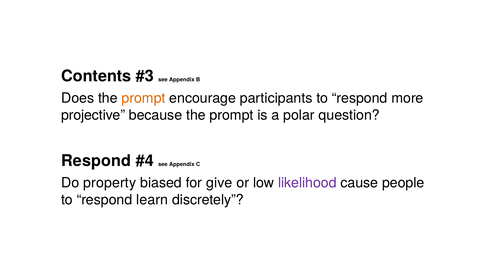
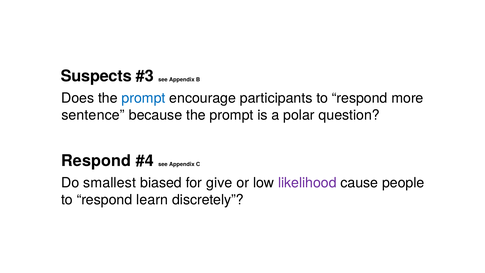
Contents: Contents -> Suspects
prompt at (143, 98) colour: orange -> blue
projective: projective -> sentence
property: property -> smallest
